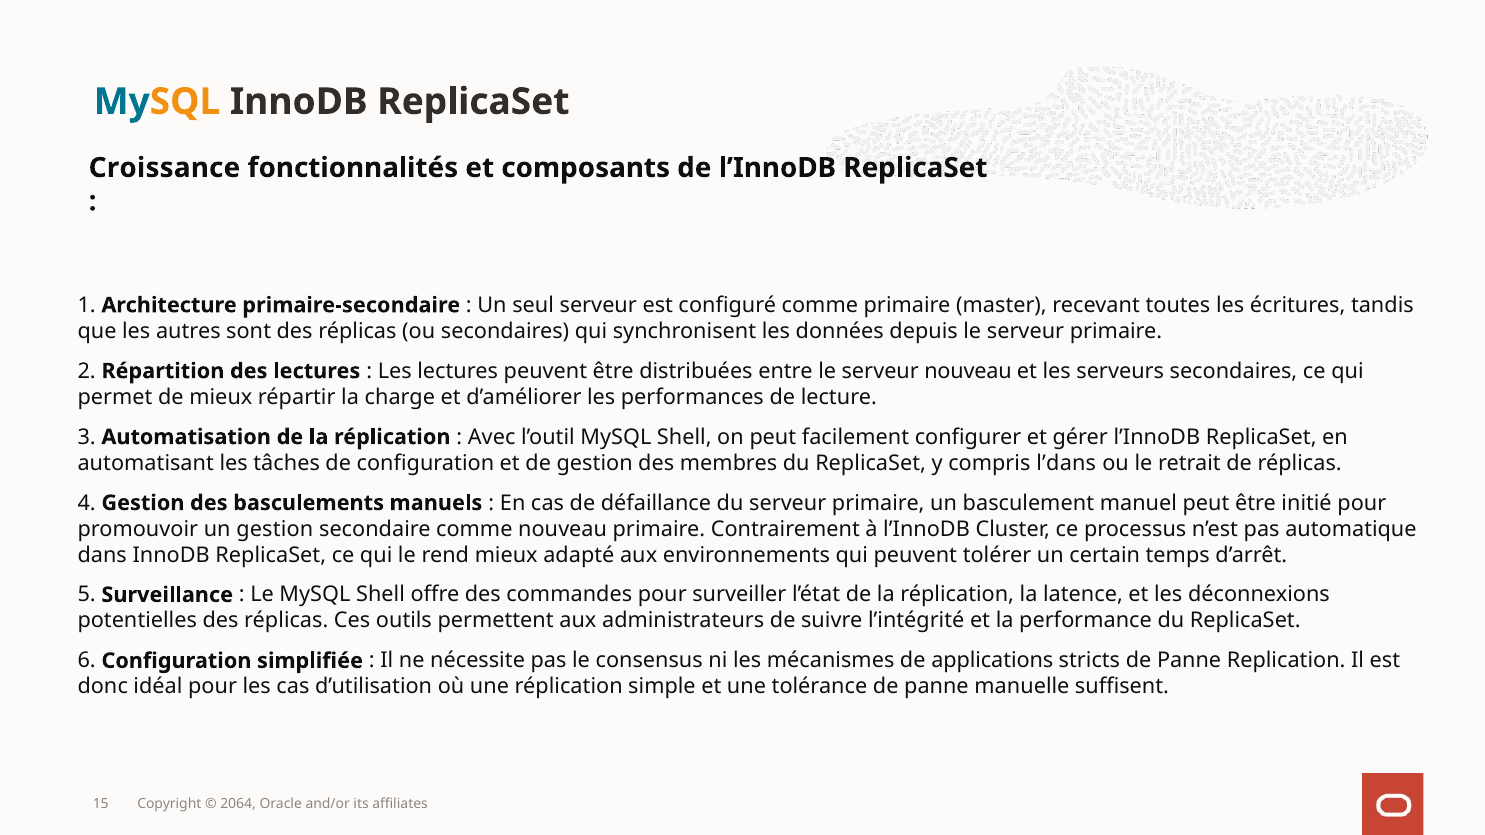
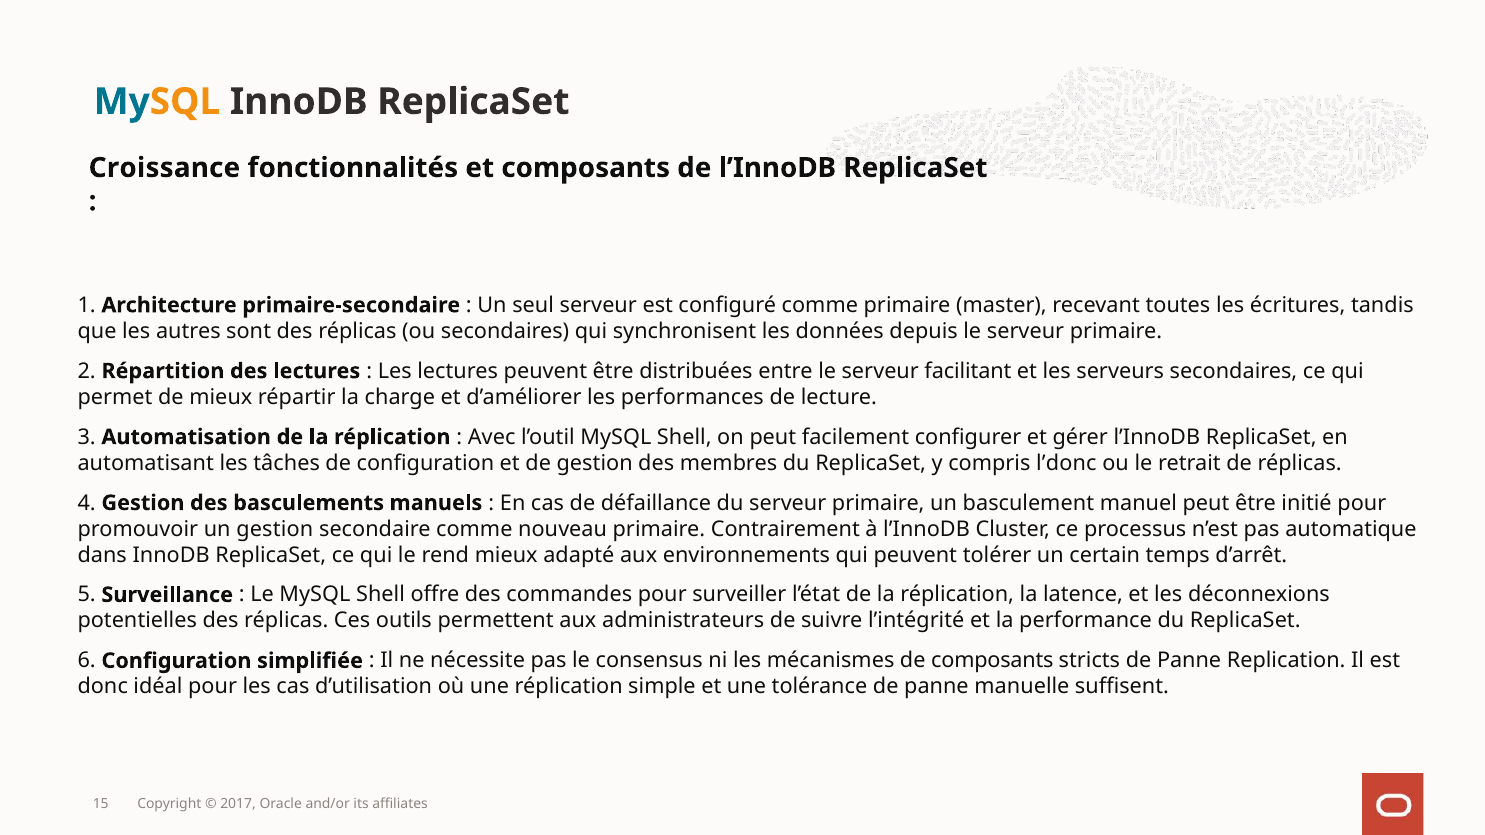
serveur nouveau: nouveau -> facilitant
l’dans: l’dans -> l’donc
de applications: applications -> composants
2064: 2064 -> 2017
